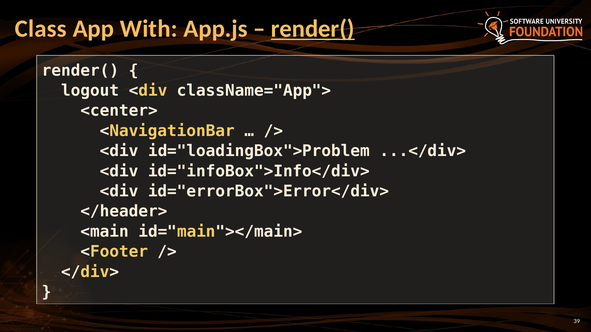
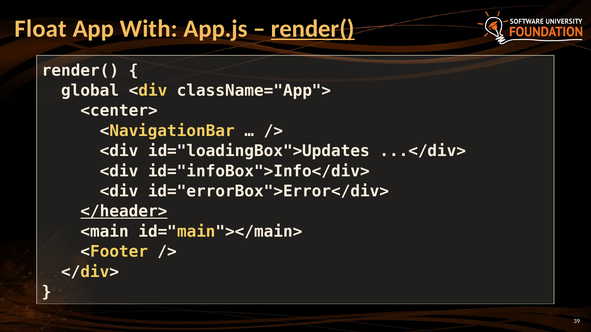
Class: Class -> Float
logout: logout -> global
id="loadingBox">Problem: id="loadingBox">Problem -> id="loadingBox">Updates
</header> underline: none -> present
